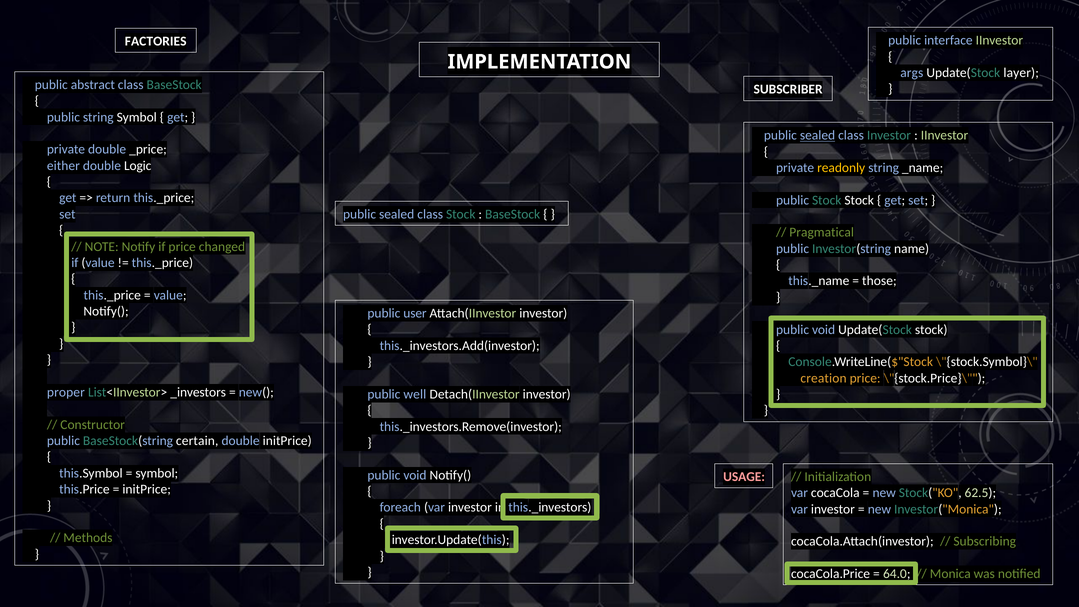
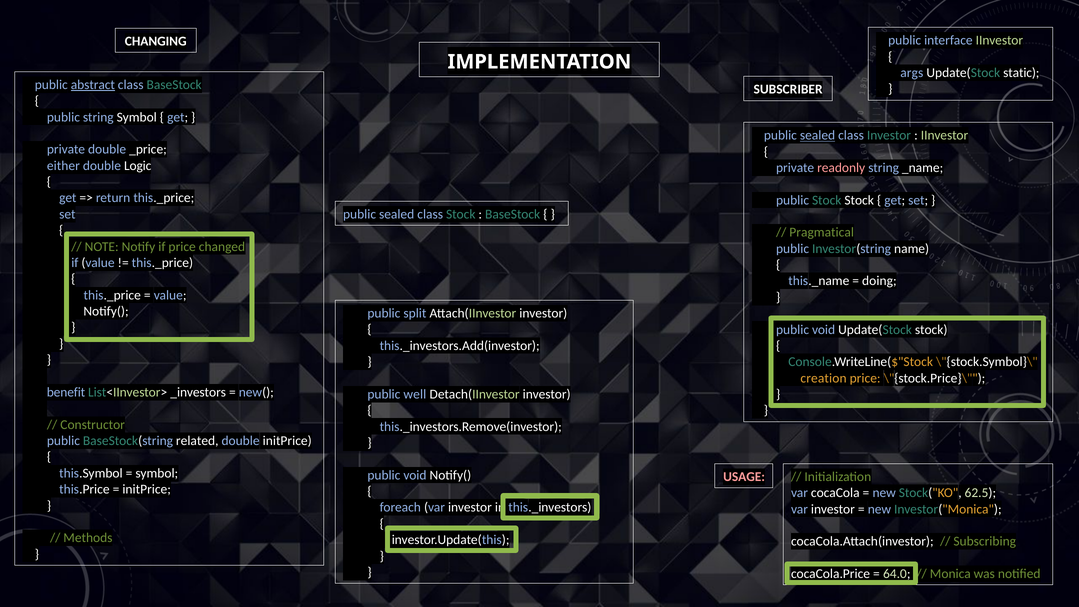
FACTORIES: FACTORIES -> CHANGING
layer: layer -> static
abstract underline: none -> present
readonly colour: yellow -> pink
those: those -> doing
user: user -> split
proper: proper -> benefit
certain: certain -> related
